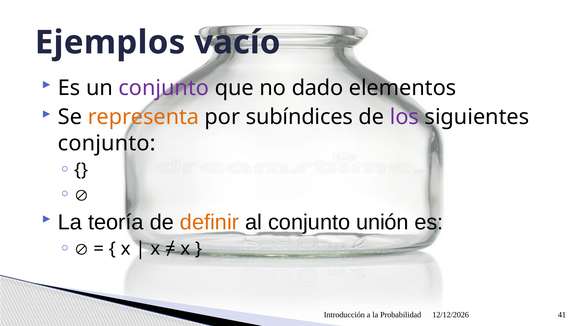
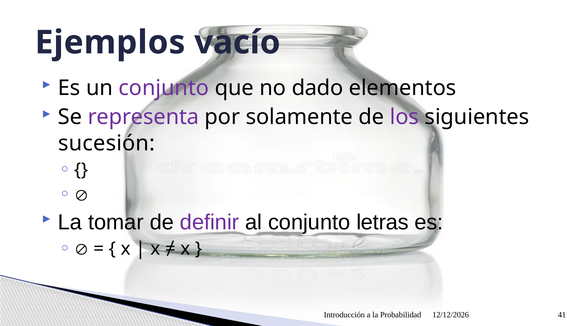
representa colour: orange -> purple
subíndices: subíndices -> solamente
conjunto at (107, 143): conjunto -> sucesión
teoría: teoría -> tomar
definir colour: orange -> purple
unión: unión -> letras
